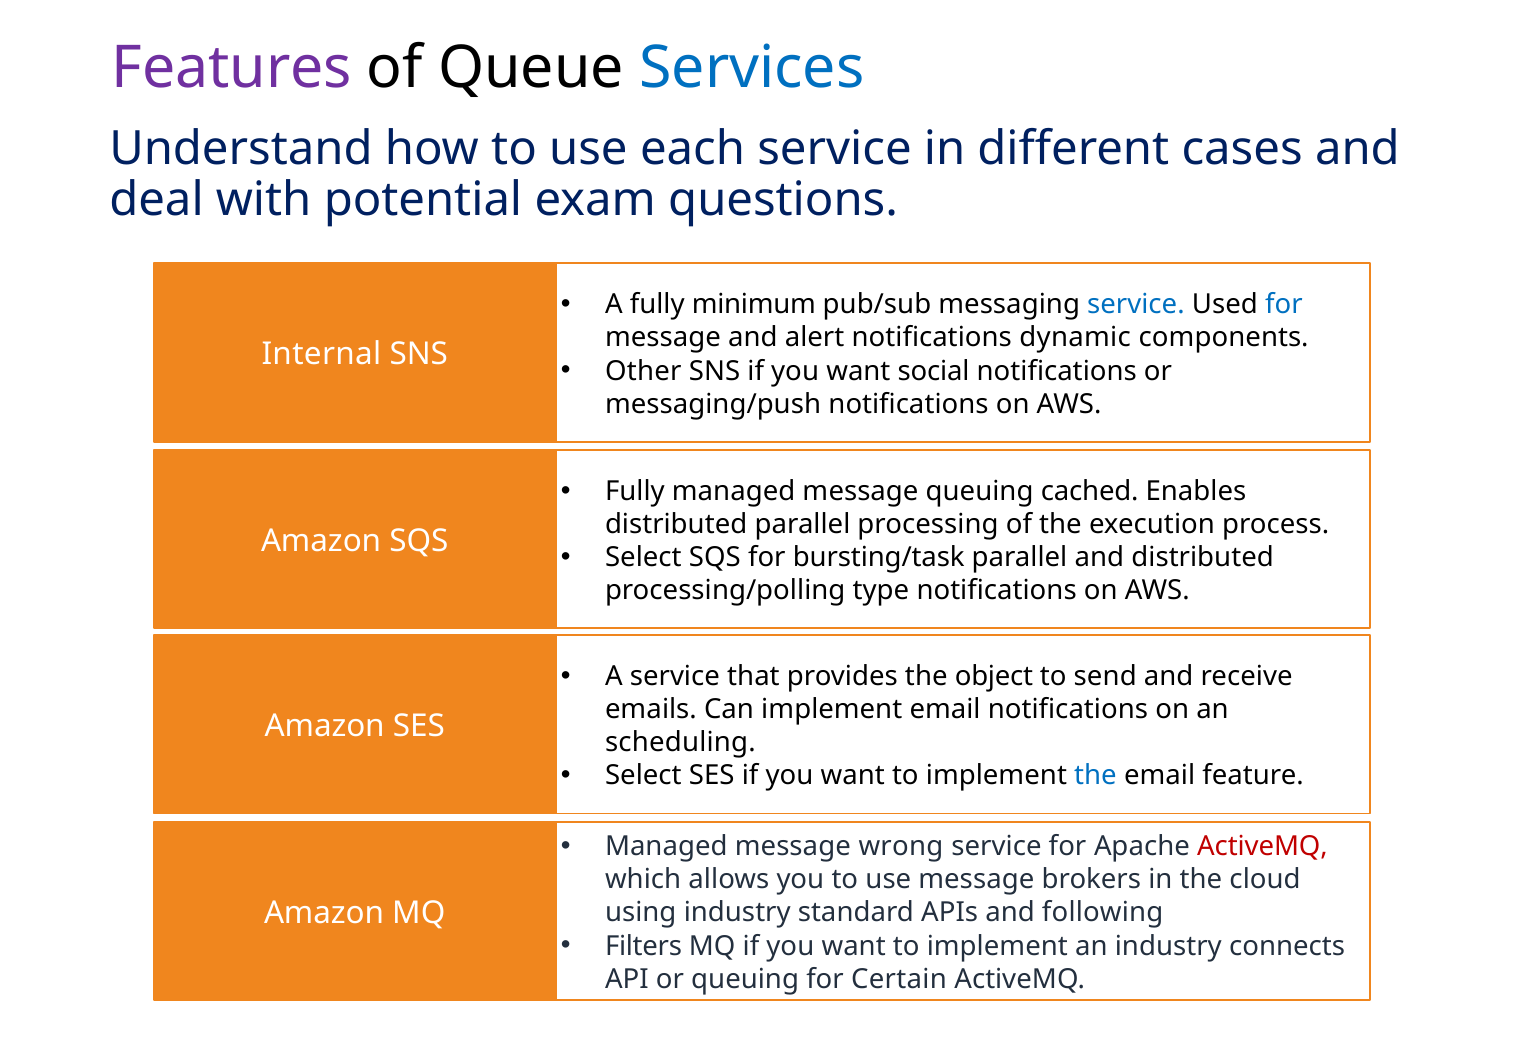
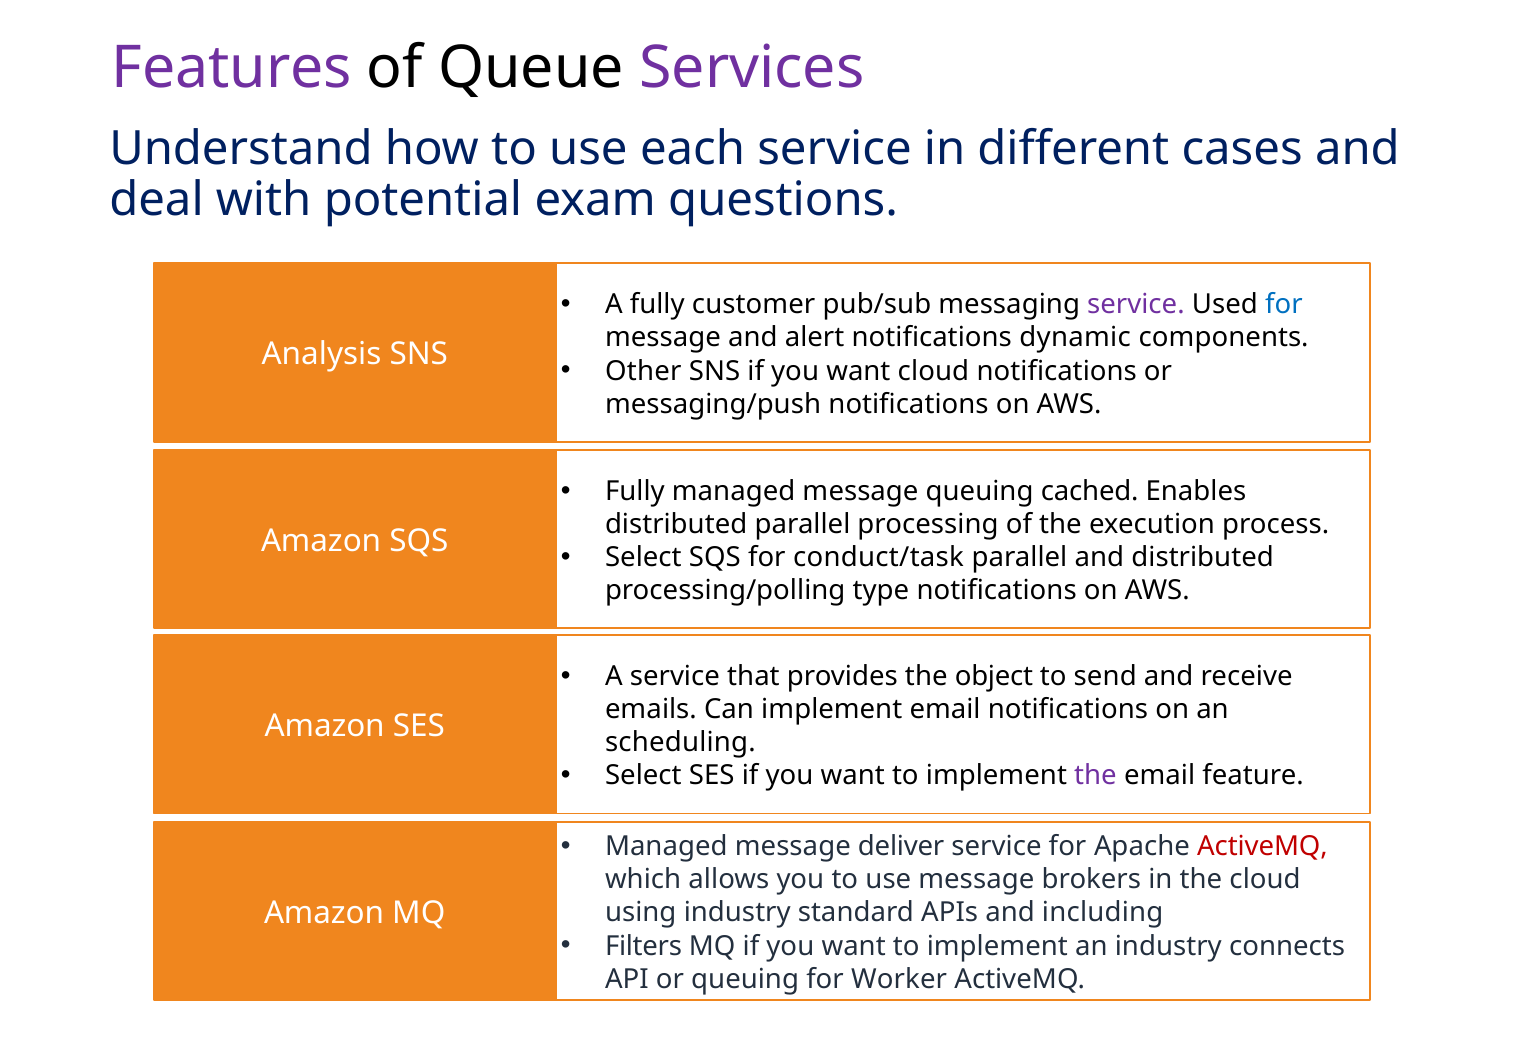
Services colour: blue -> purple
minimum: minimum -> customer
service at (1136, 305) colour: blue -> purple
Internal: Internal -> Analysis
want social: social -> cloud
bursting/task: bursting/task -> conduct/task
the at (1095, 776) colour: blue -> purple
wrong: wrong -> deliver
following: following -> including
Certain: Certain -> Worker
